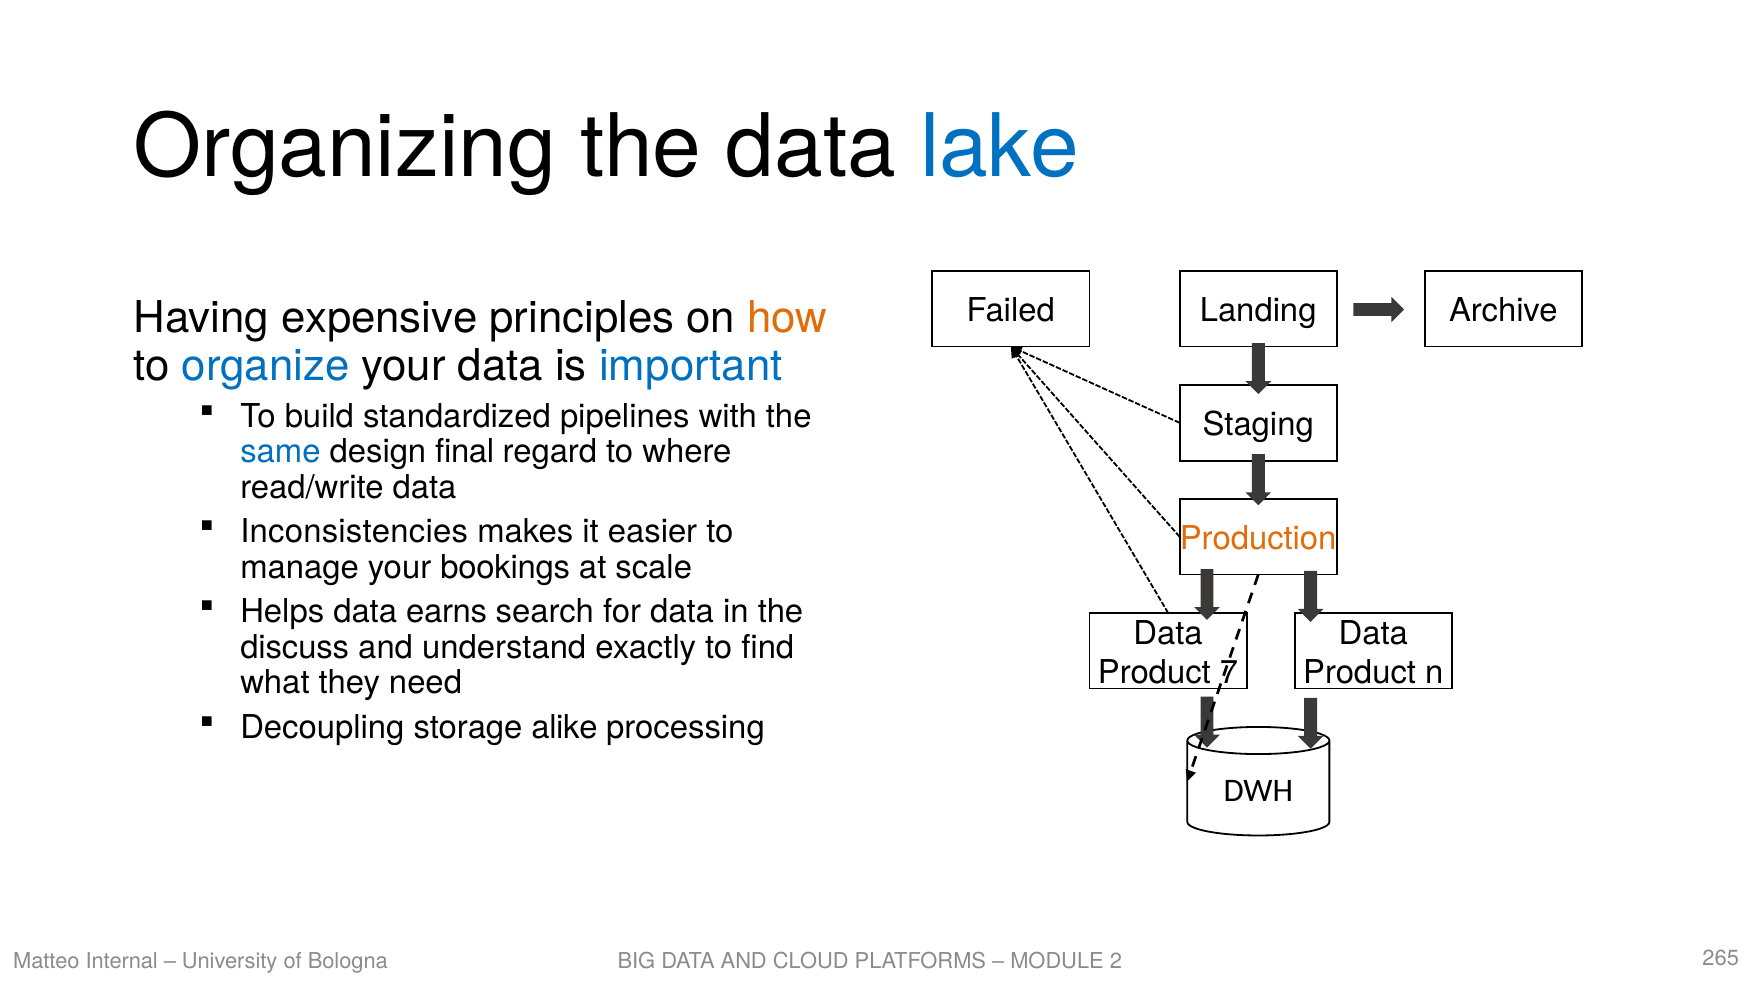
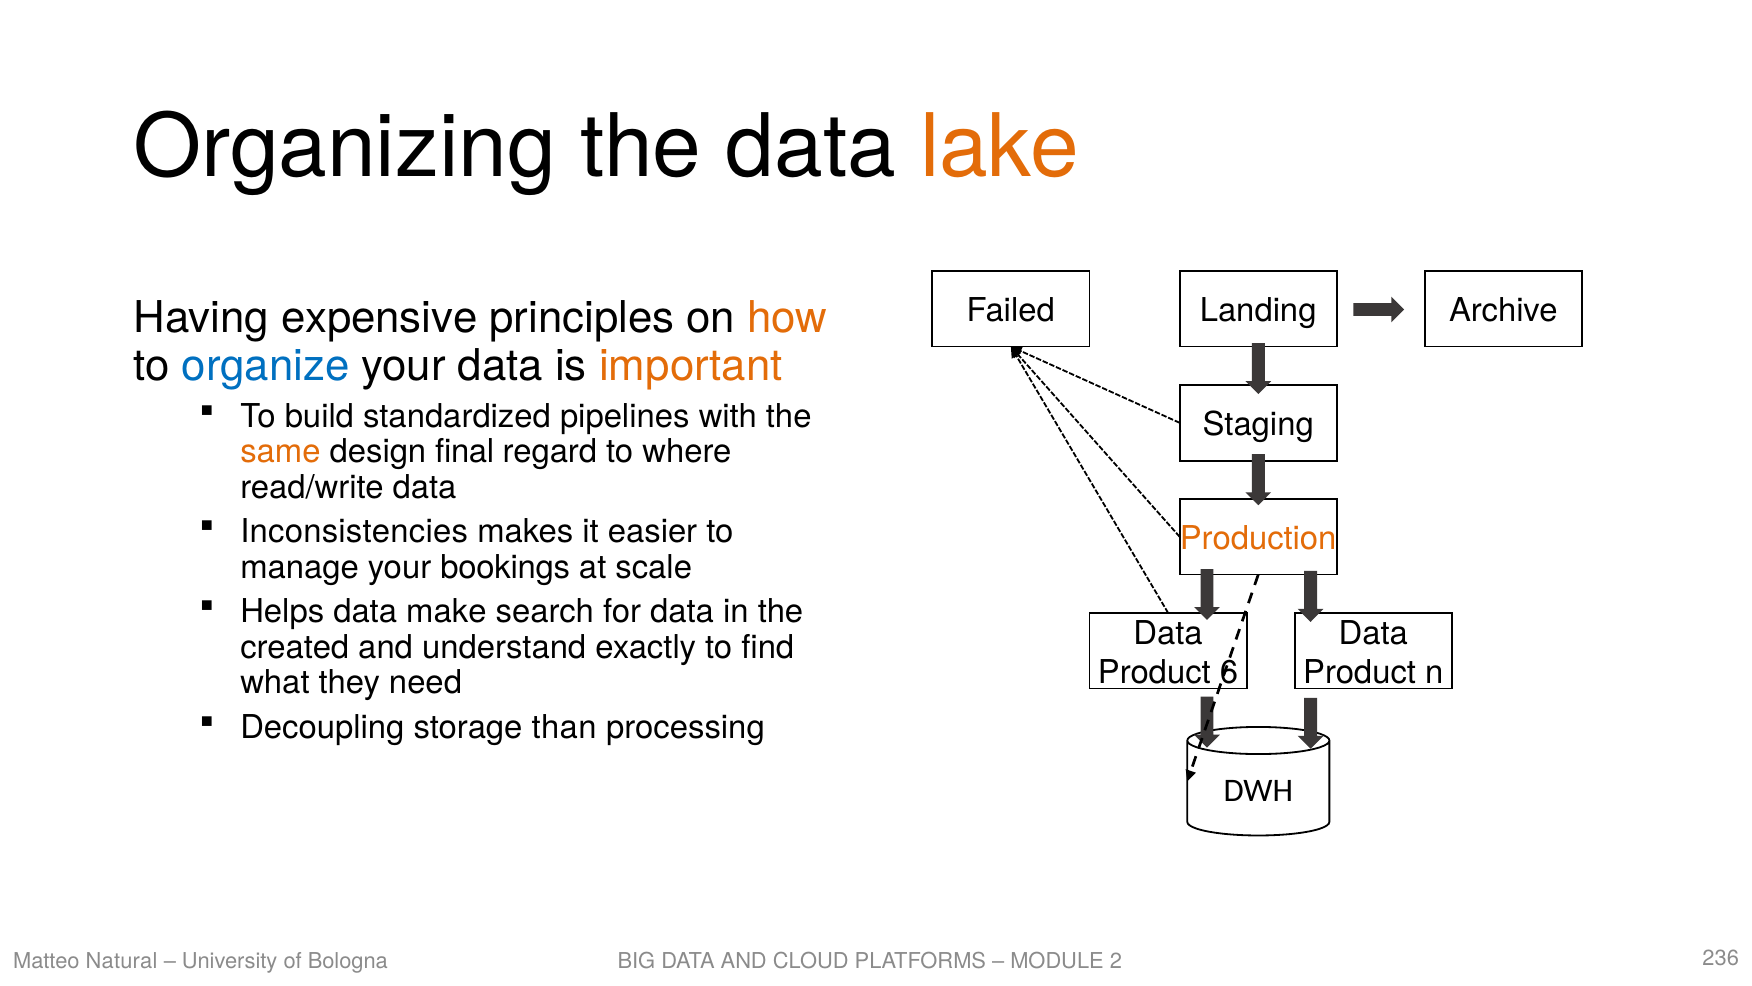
lake colour: blue -> orange
important colour: blue -> orange
same colour: blue -> orange
earns: earns -> make
discuss: discuss -> created
7: 7 -> 6
alike: alike -> than
Internal: Internal -> Natural
265: 265 -> 236
